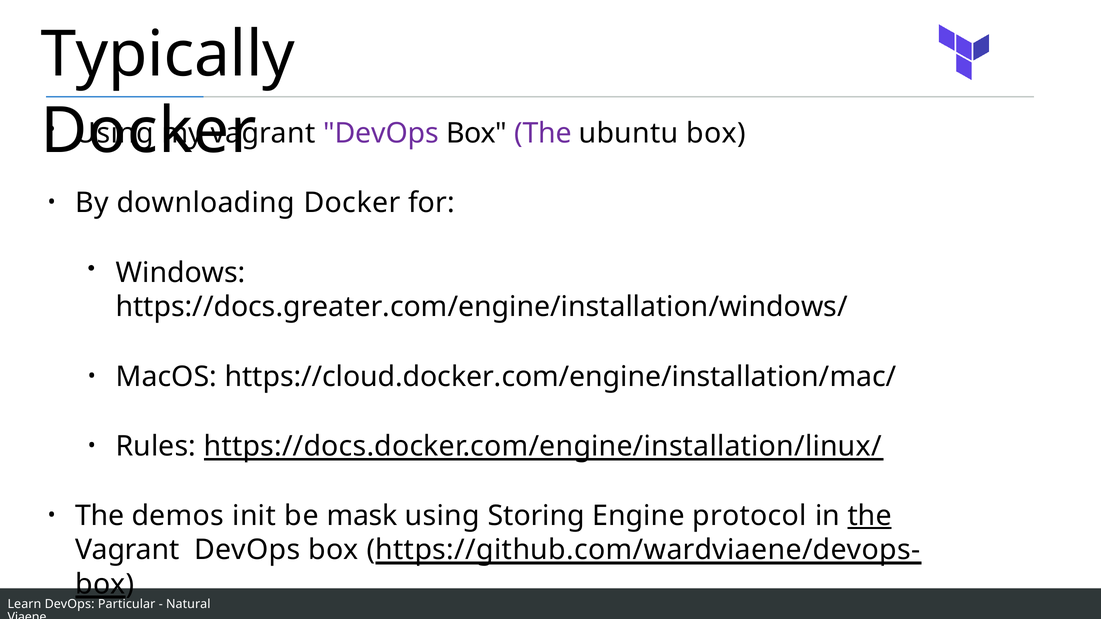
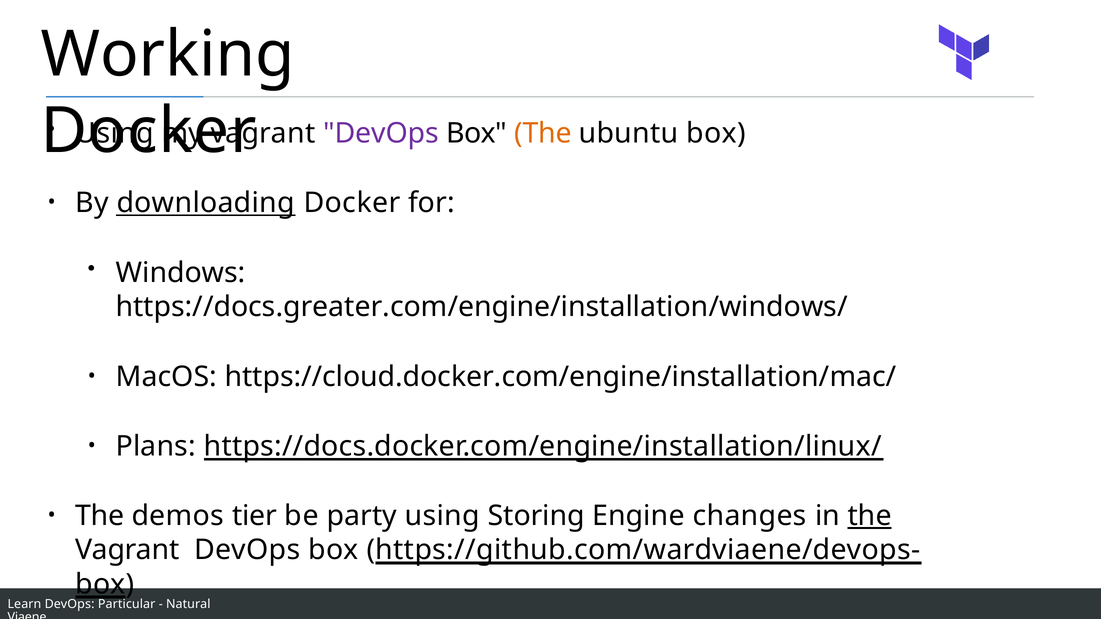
Typically: Typically -> Working
The at (543, 133) colour: purple -> orange
downloading underline: none -> present
Rules: Rules -> Plans
init: init -> tier
mask: mask -> party
protocol: protocol -> changes
